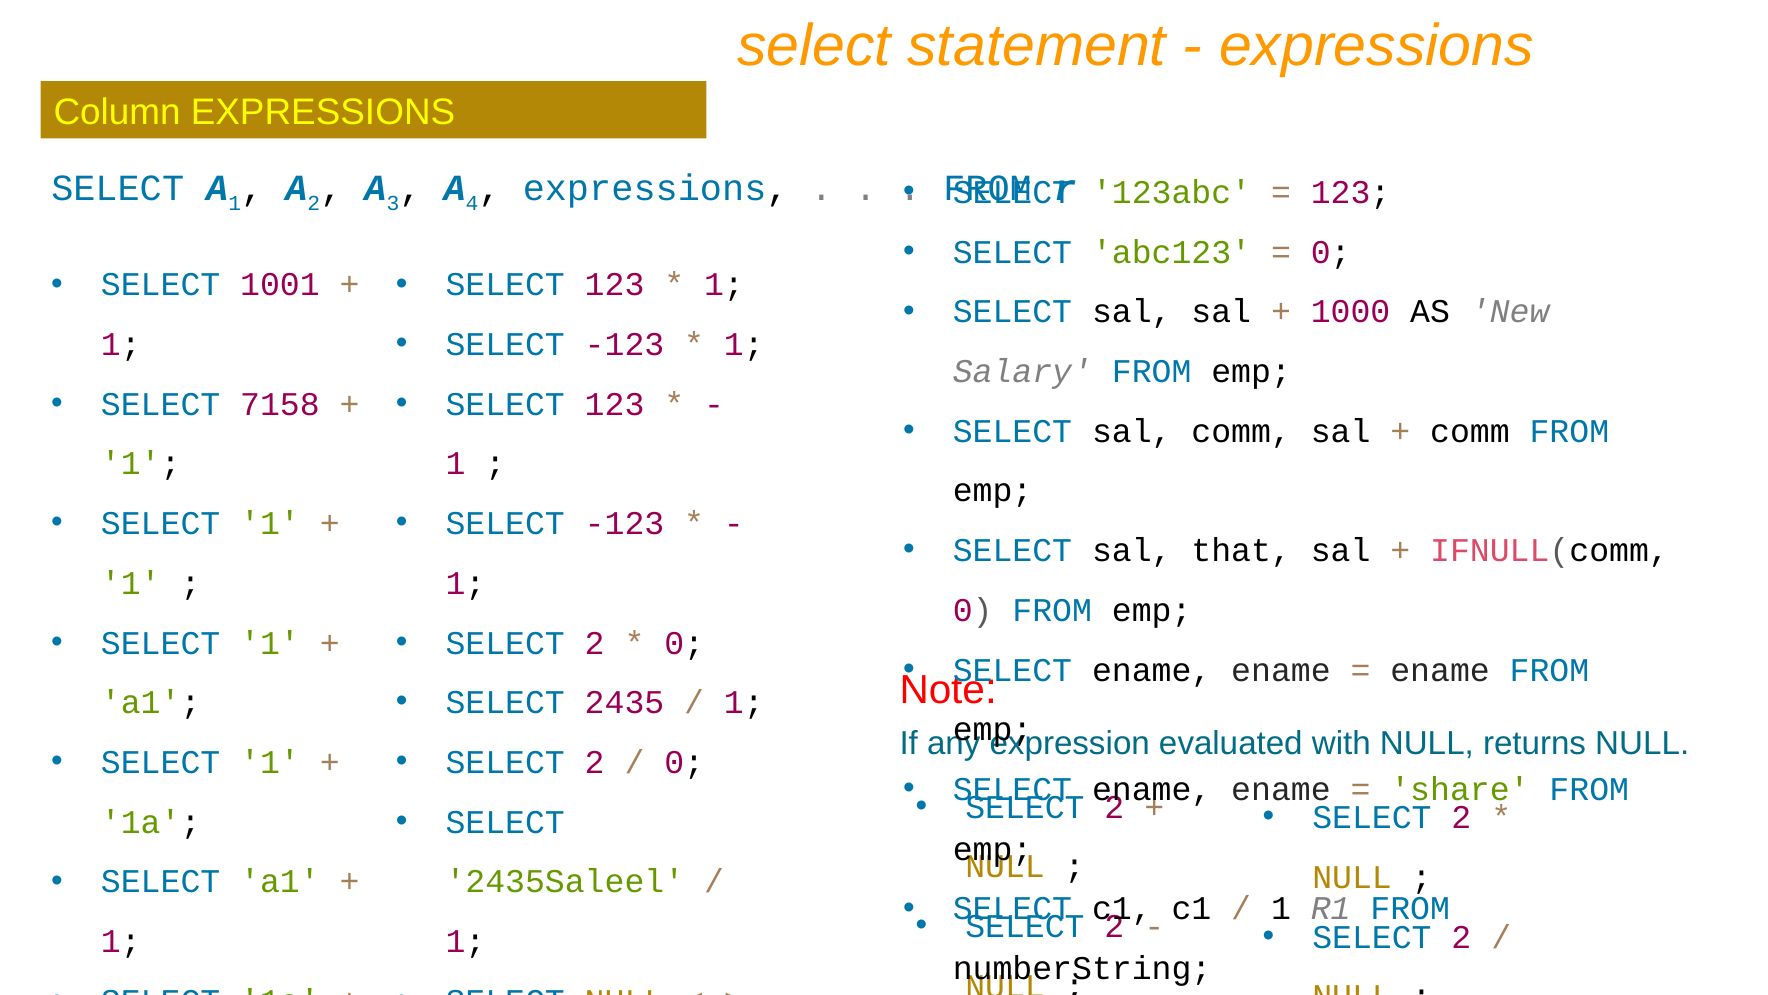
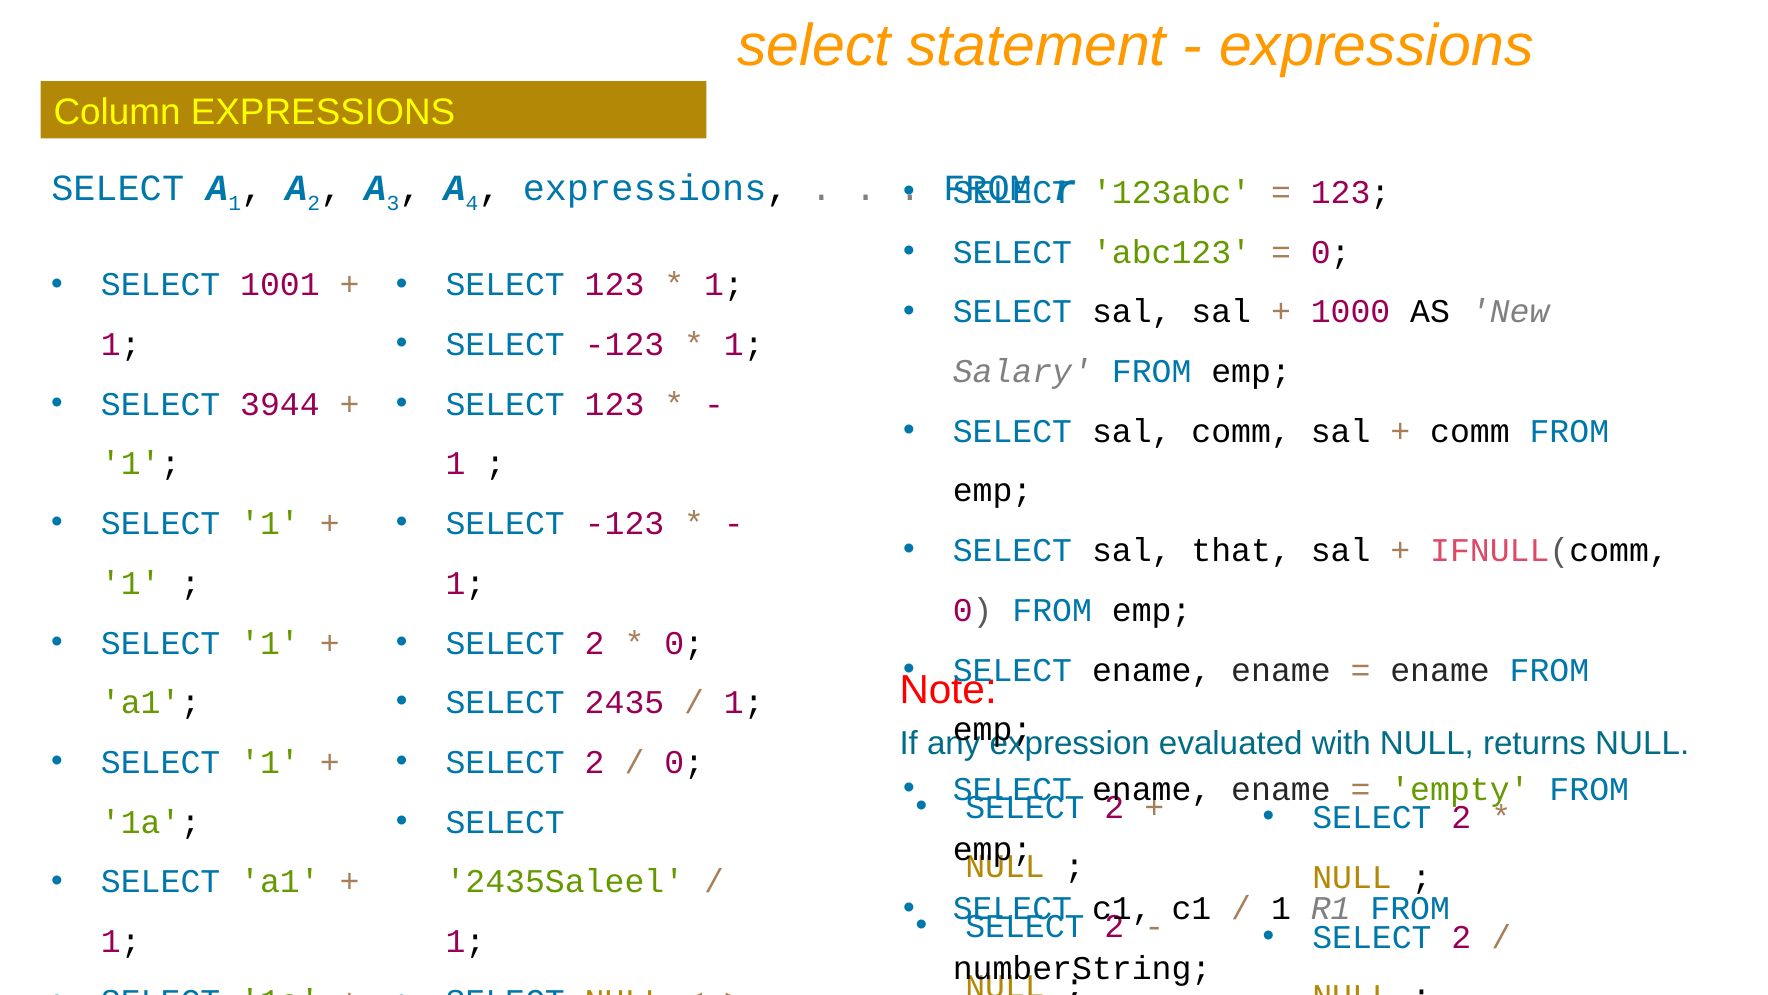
7158: 7158 -> 3944
share: share -> empty
